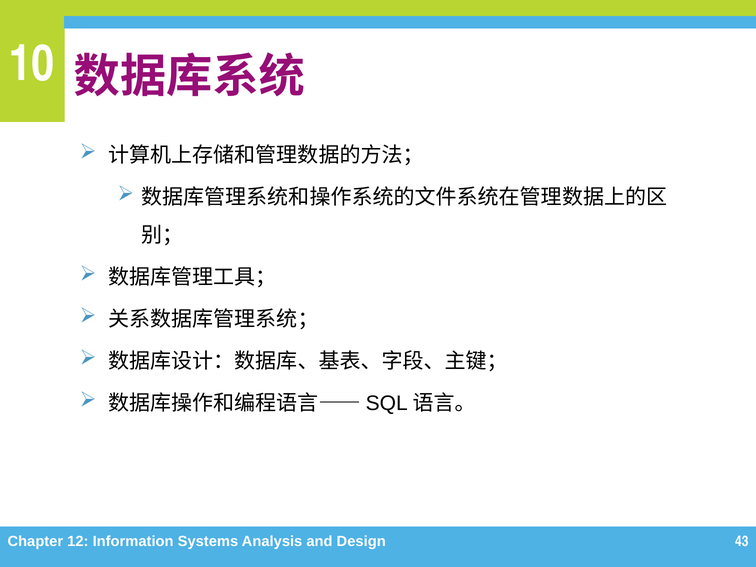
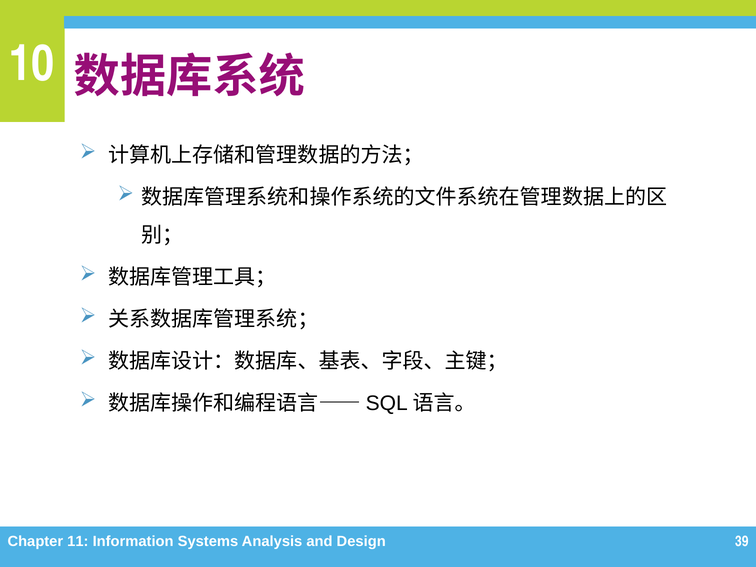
12: 12 -> 11
43: 43 -> 39
